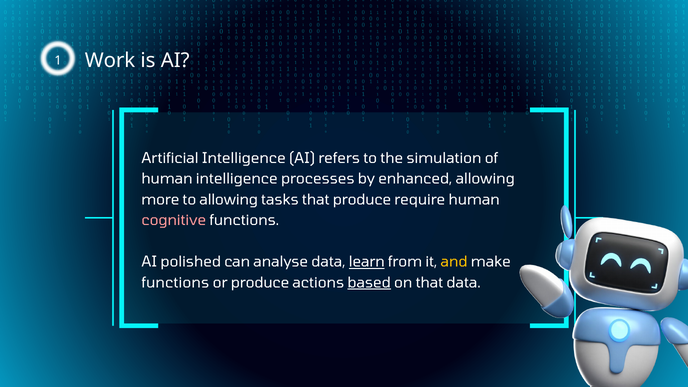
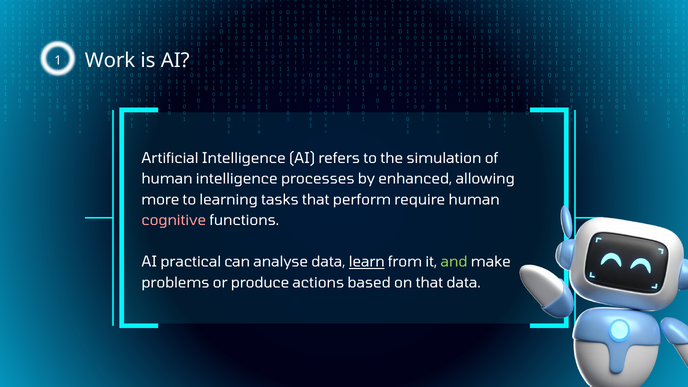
to allowing: allowing -> learning
that produce: produce -> perform
polished: polished -> practical
and colour: yellow -> light green
functions at (175, 283): functions -> problems
based underline: present -> none
